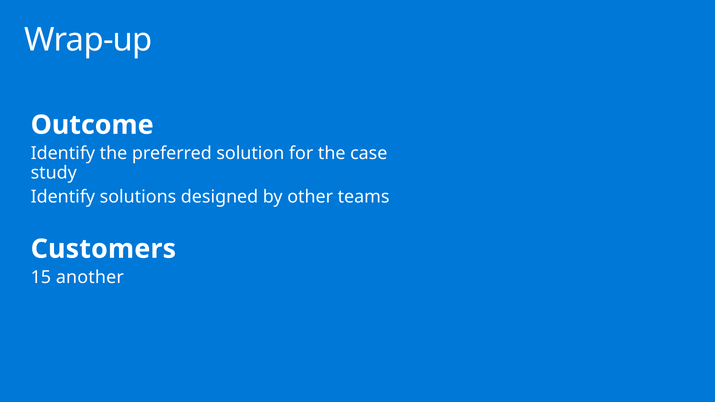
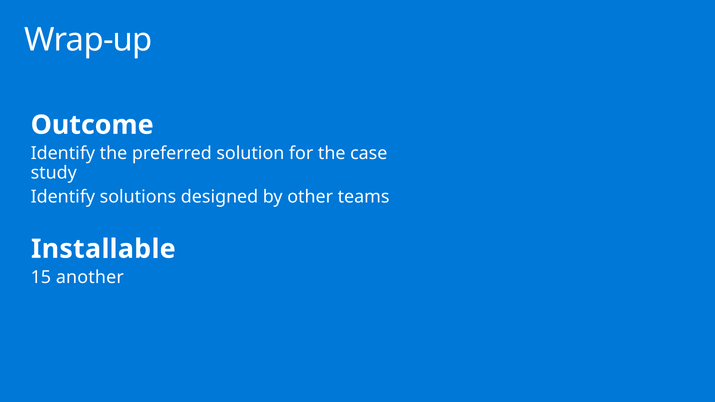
Customers: Customers -> Installable
